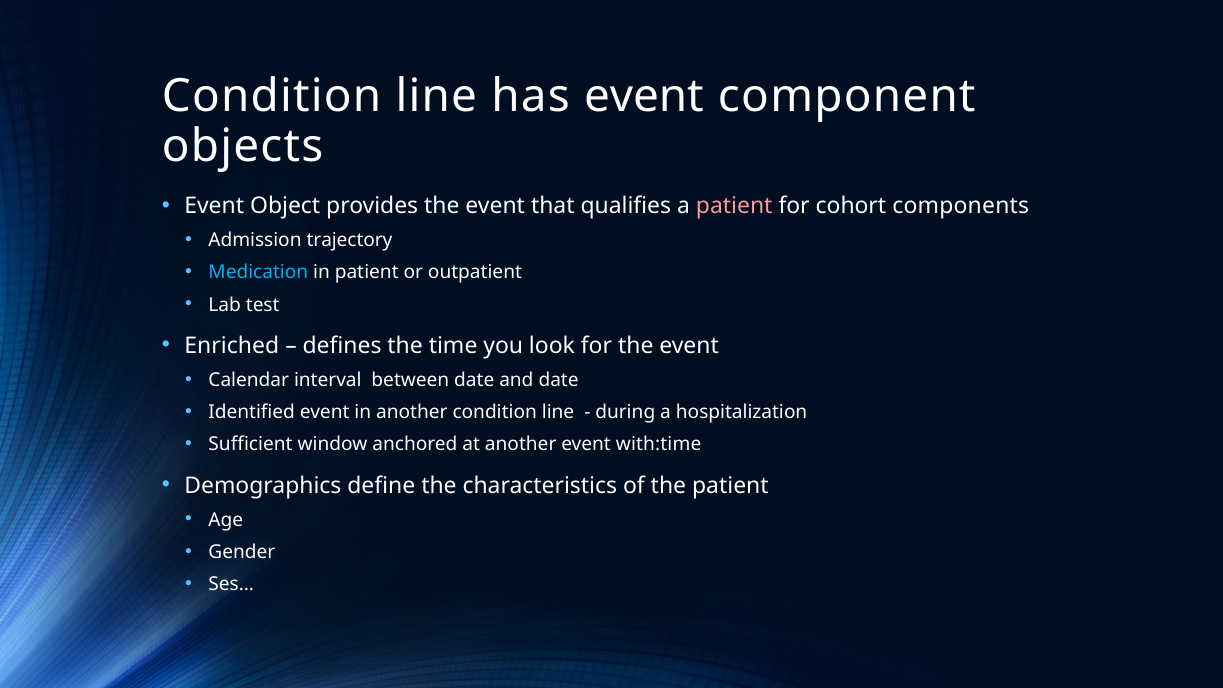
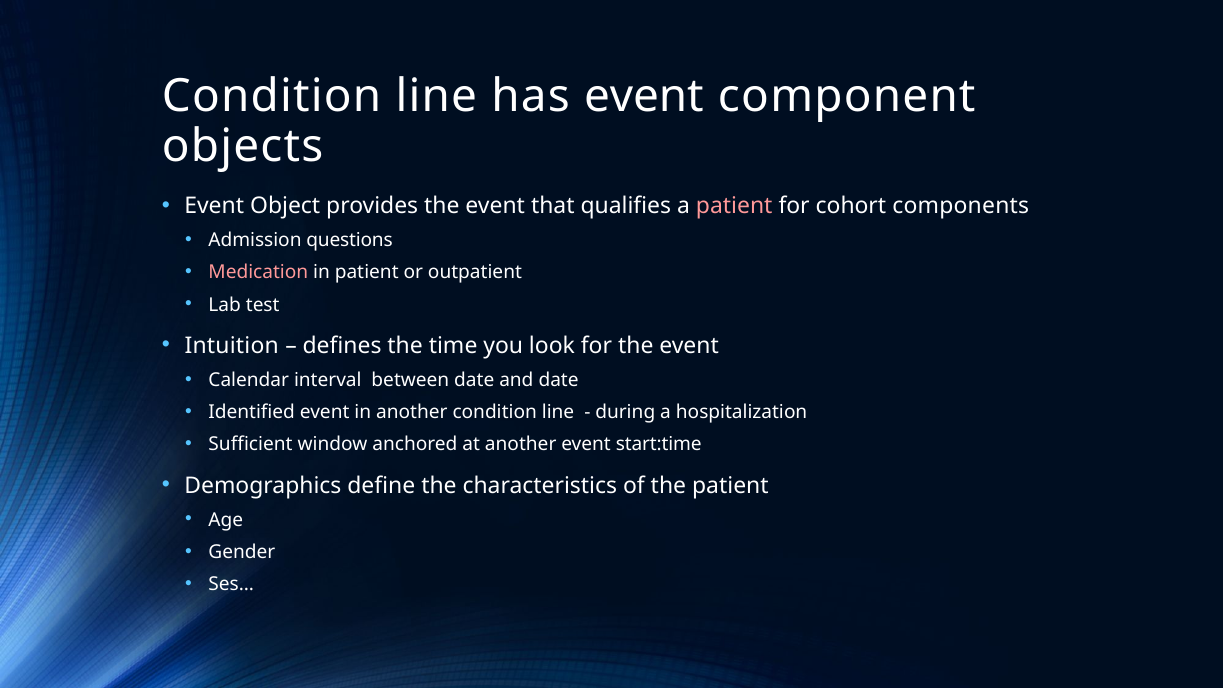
trajectory: trajectory -> questions
Medication colour: light blue -> pink
Enriched: Enriched -> Intuition
with:time: with:time -> start:time
